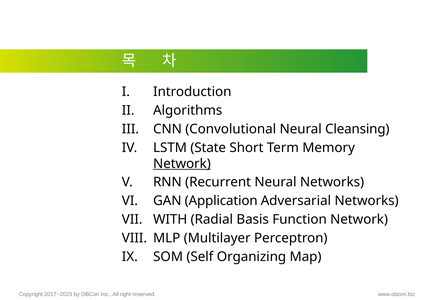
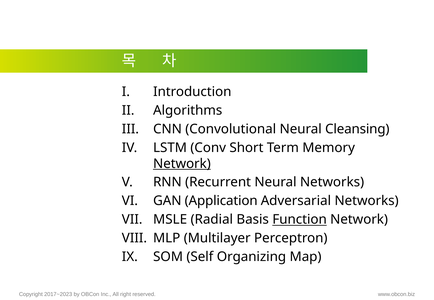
State: State -> Conv
WITH: WITH -> MSLE
Function underline: none -> present
